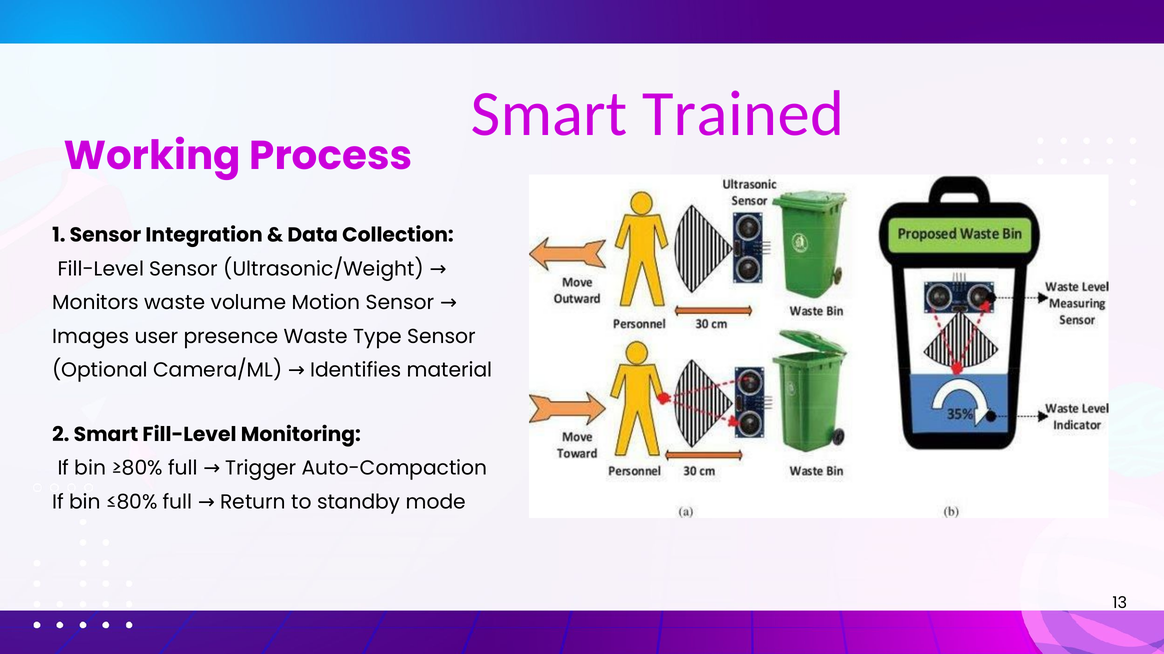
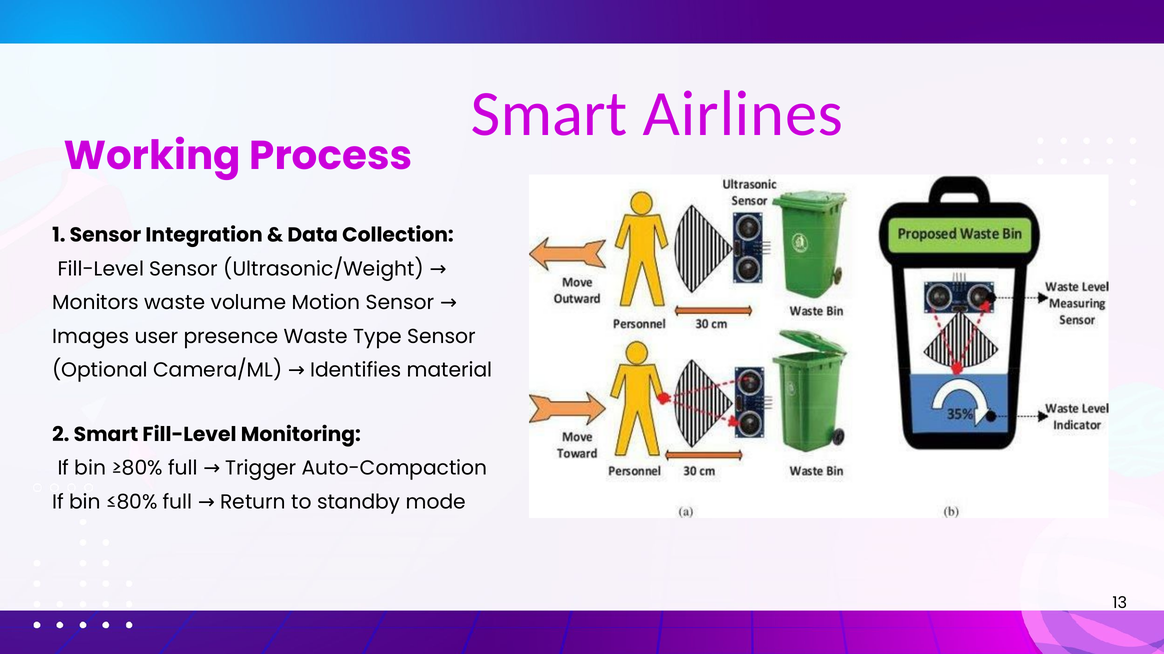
Trained: Trained -> Airlines
